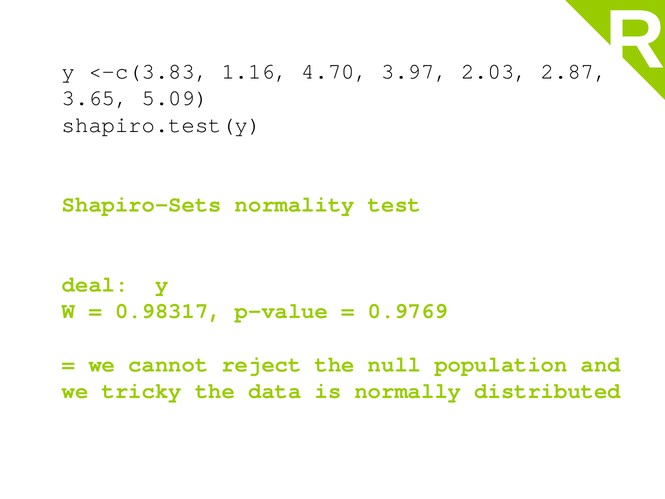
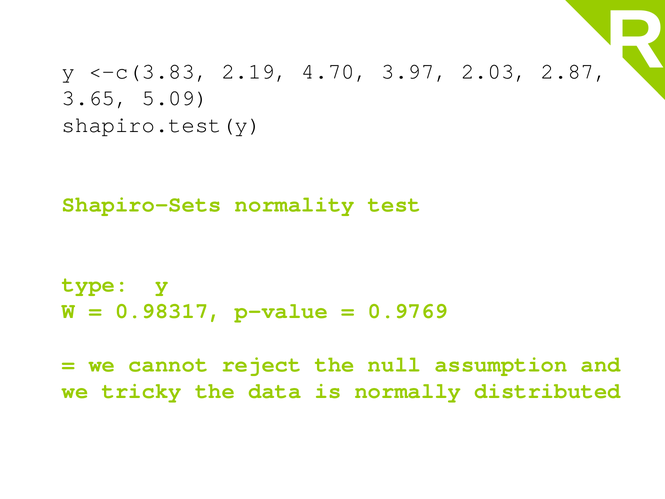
1.16: 1.16 -> 2.19
deal: deal -> type
population: population -> assumption
